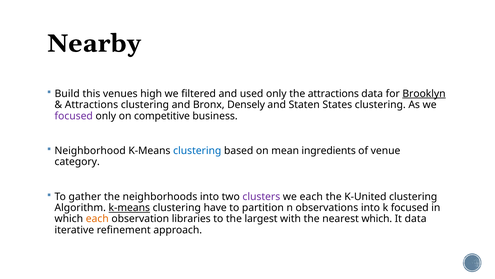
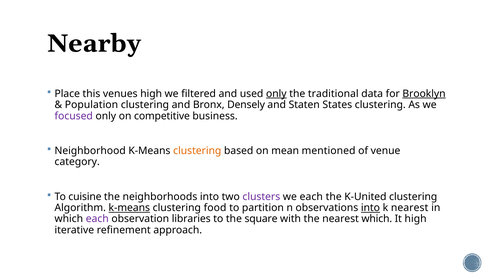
Build: Build -> Place
only at (276, 93) underline: none -> present
the attractions: attractions -> traditional
Attractions at (91, 105): Attractions -> Population
clustering at (197, 150) colour: blue -> orange
ingredients: ingredients -> mentioned
gather: gather -> cuisine
have: have -> food
into at (370, 207) underline: none -> present
k focused: focused -> nearest
each at (97, 218) colour: orange -> purple
largest: largest -> square
It data: data -> high
